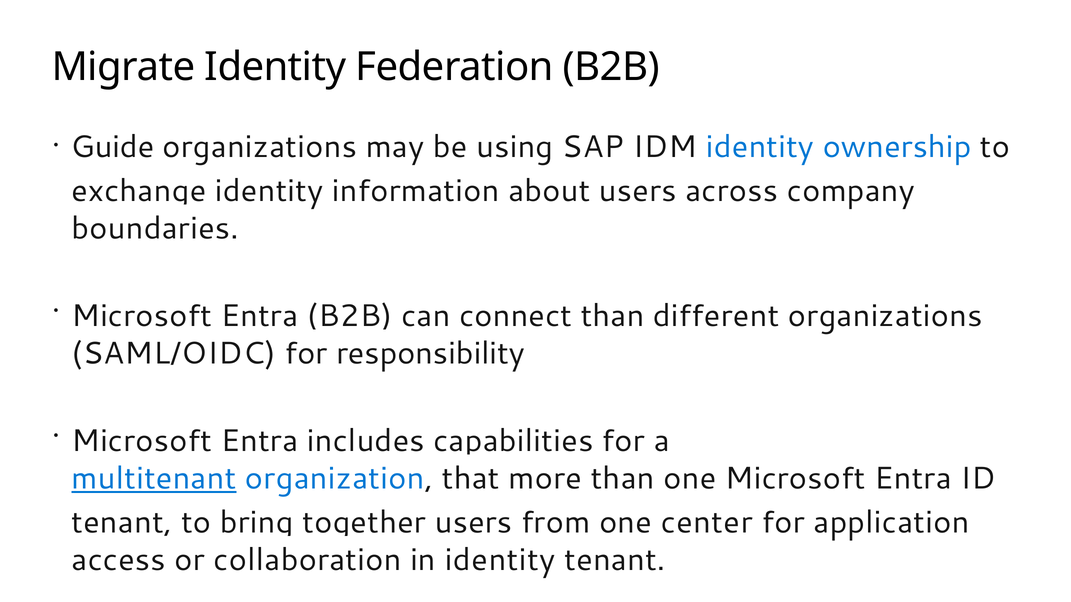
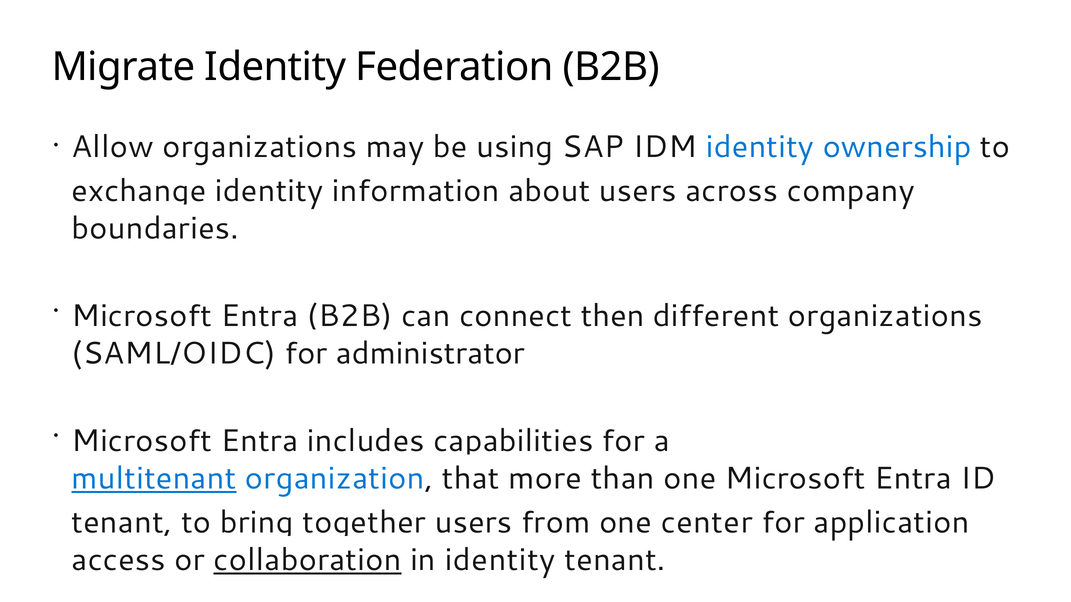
Guide: Guide -> Allow
than at (613, 316): than -> then
responsibility: responsibility -> administrator
collaboration underline: none -> present
